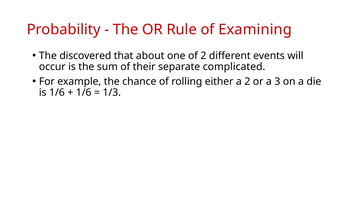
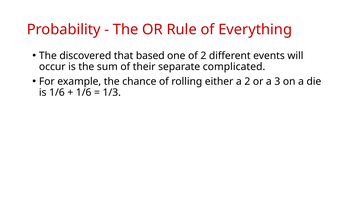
Examining: Examining -> Everything
about: about -> based
